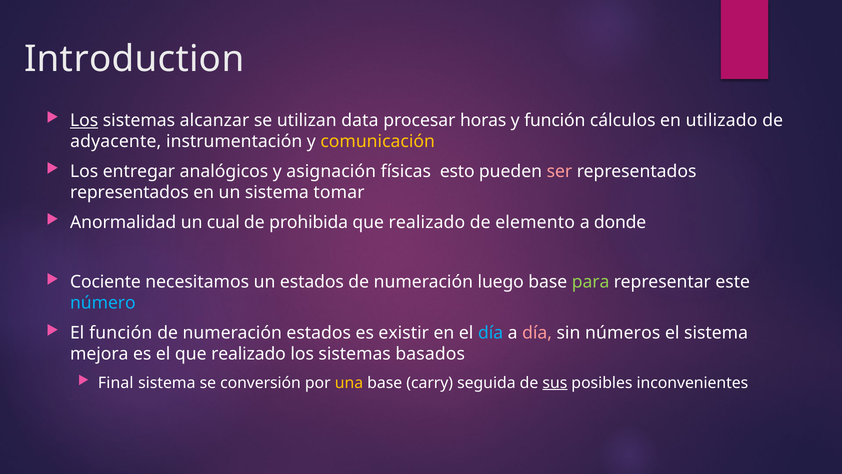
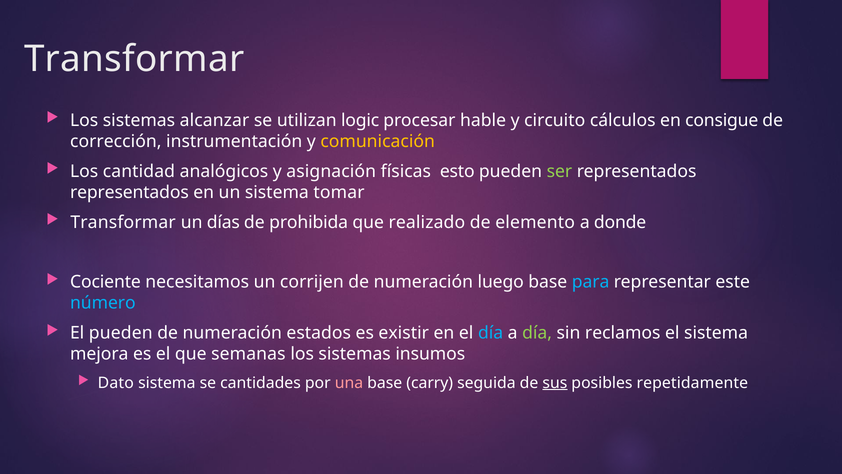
Introduction at (134, 59): Introduction -> Transformar
Los at (84, 120) underline: present -> none
data: data -> logic
horas: horas -> hable
y función: función -> circuito
utilizado: utilizado -> consigue
adyacente: adyacente -> corrección
entregar: entregar -> cantidad
ser colour: pink -> light green
Anormalidad at (123, 222): Anormalidad -> Transformar
cual: cual -> días
un estados: estados -> corrijen
para colour: light green -> light blue
El función: función -> pueden
día at (537, 333) colour: pink -> light green
números: números -> reclamos
el que realizado: realizado -> semanas
basados: basados -> insumos
Final: Final -> Dato
conversión: conversión -> cantidades
una colour: yellow -> pink
inconvenientes: inconvenientes -> repetidamente
